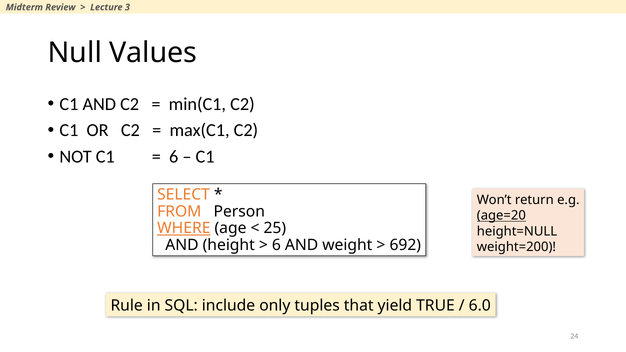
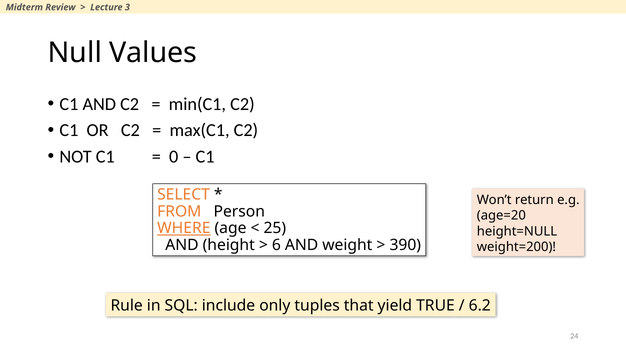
6 at (174, 157): 6 -> 0
age=20 underline: present -> none
692: 692 -> 390
6.0: 6.0 -> 6.2
